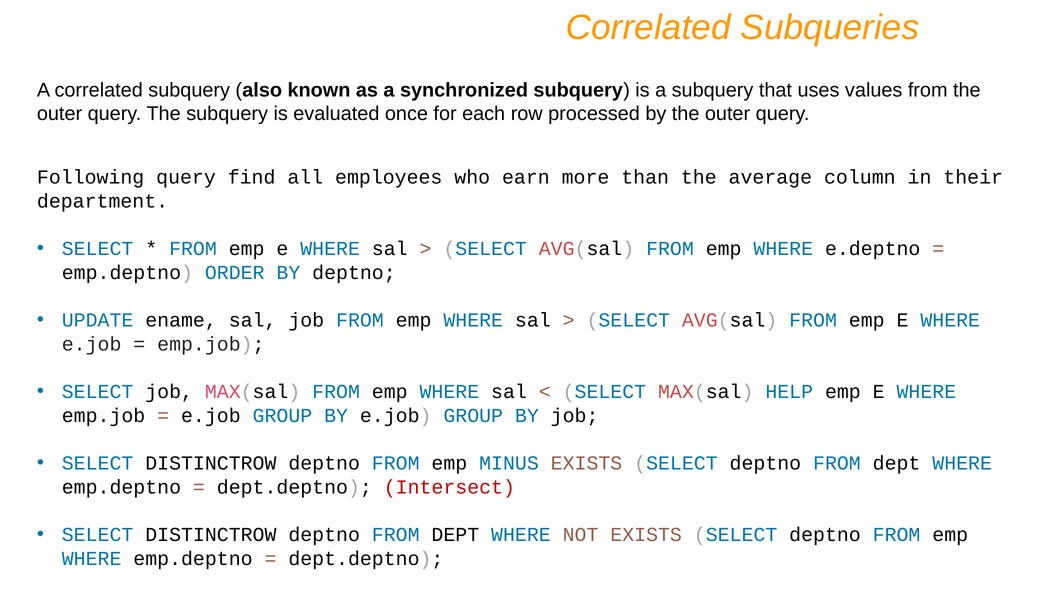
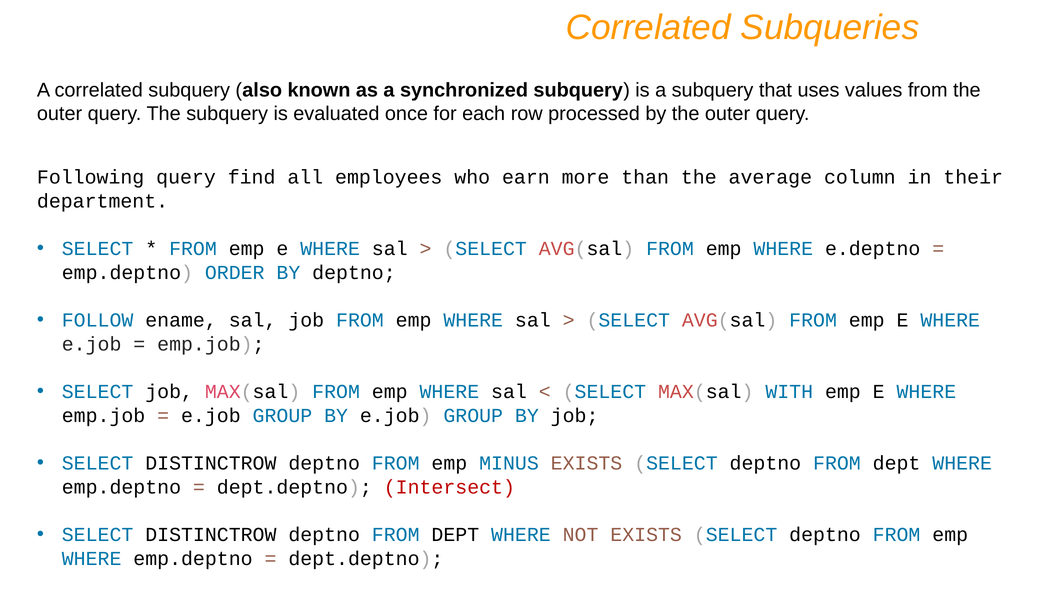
UPDATE: UPDATE -> FOLLOW
HELP: HELP -> WITH
